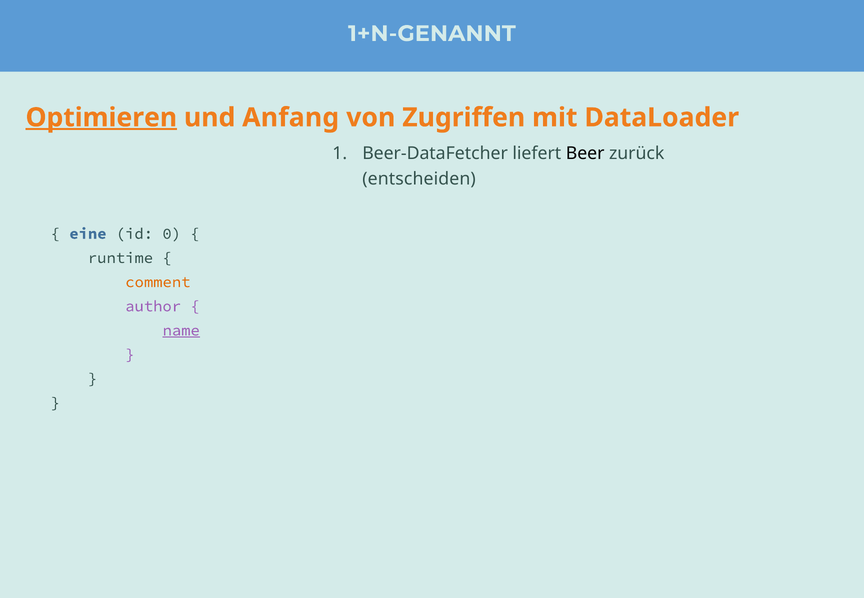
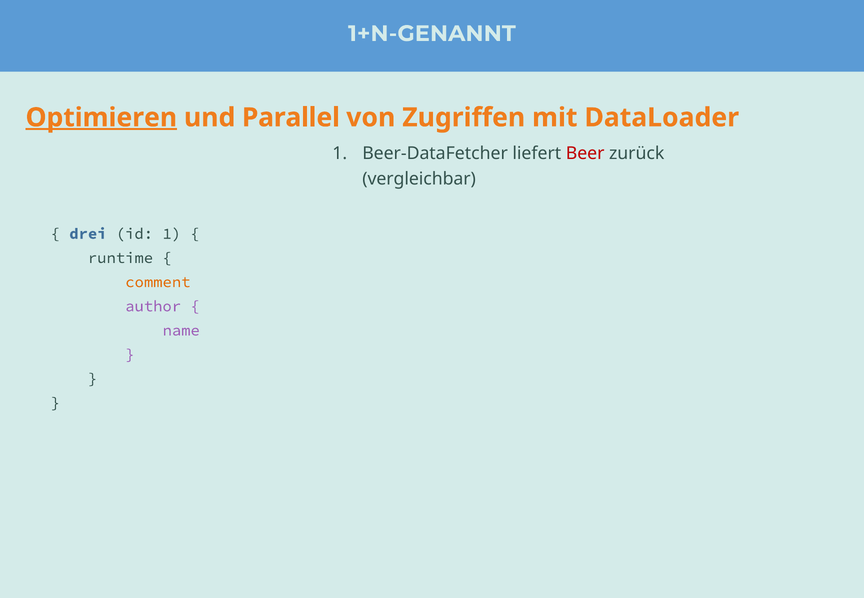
Anfang: Anfang -> Parallel
Beer colour: black -> red
entscheiden: entscheiden -> vergleichbar
eine: eine -> drei
id 0: 0 -> 1
name underline: present -> none
